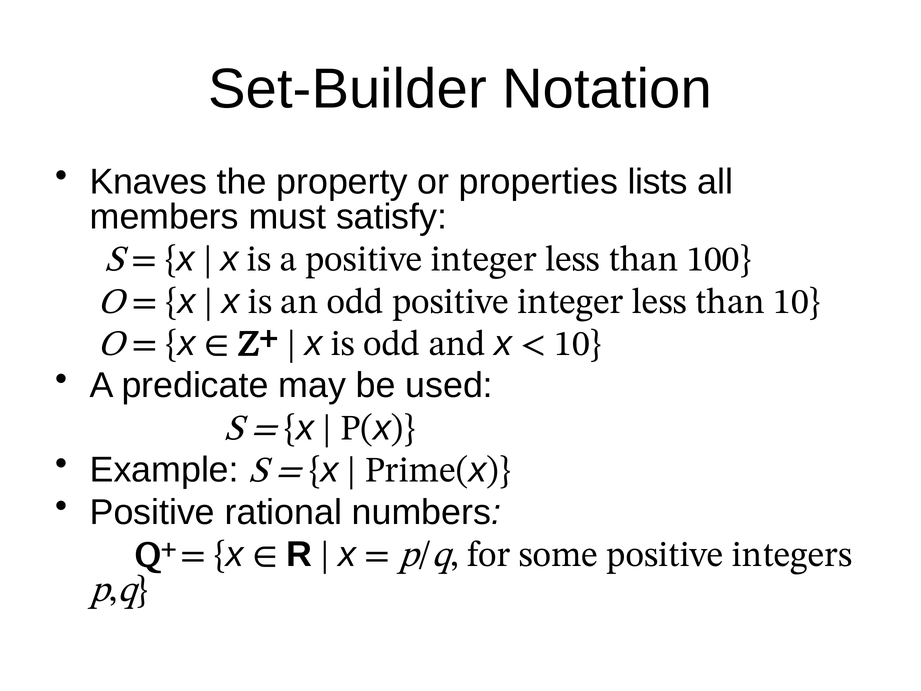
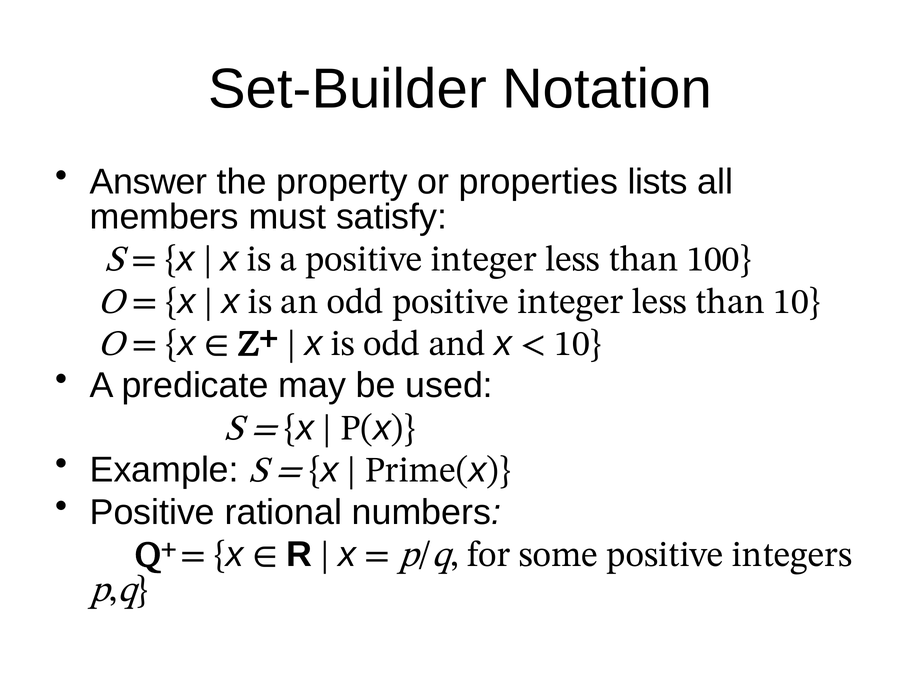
Knaves: Knaves -> Answer
